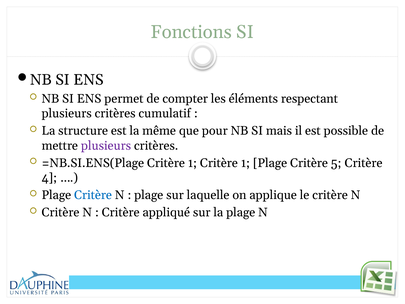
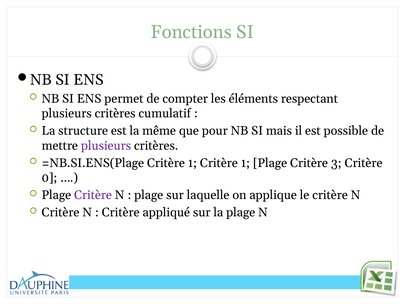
5: 5 -> 3
4: 4 -> 0
Critère at (93, 195) colour: blue -> purple
